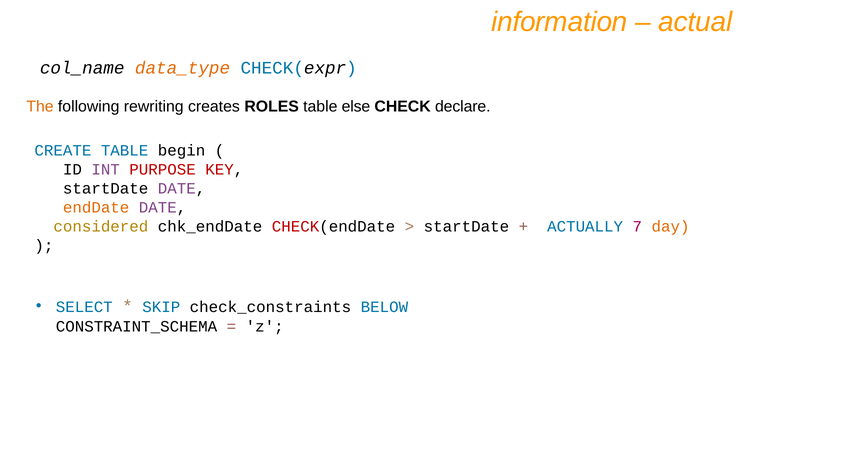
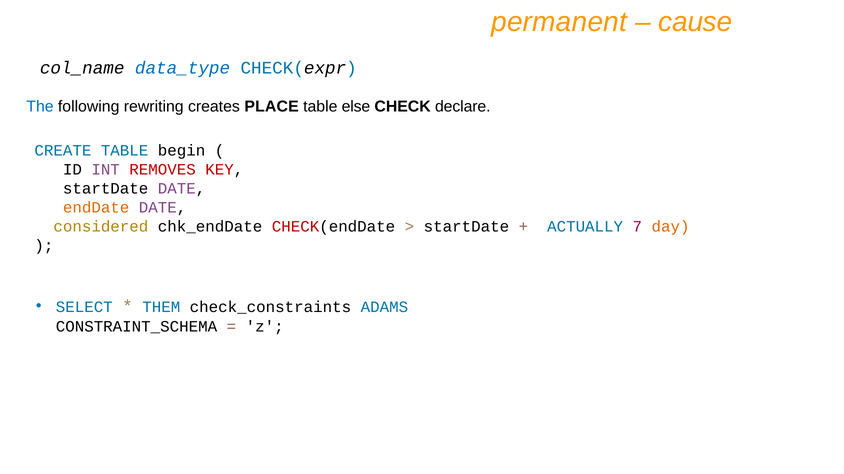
information: information -> permanent
actual: actual -> cause
data_type colour: orange -> blue
The colour: orange -> blue
ROLES: ROLES -> PLACE
PURPOSE: PURPOSE -> REMOVES
SKIP: SKIP -> THEM
BELOW: BELOW -> ADAMS
